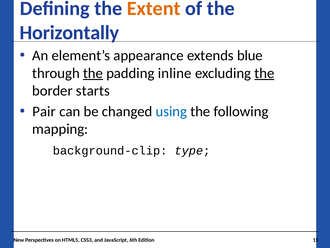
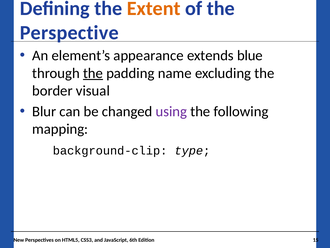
Horizontally: Horizontally -> Perspective
inline: inline -> name
the at (264, 73) underline: present -> none
starts: starts -> visual
Pair: Pair -> Blur
using colour: blue -> purple
